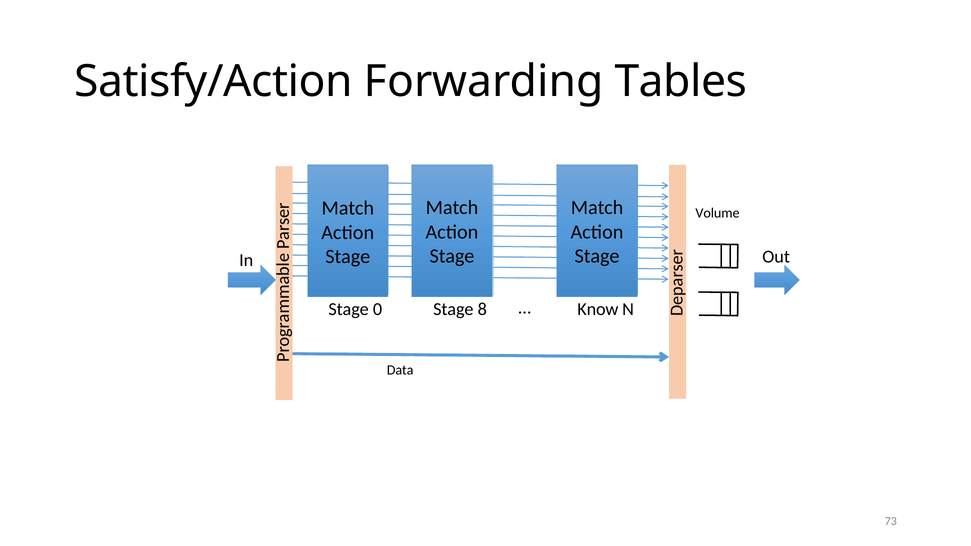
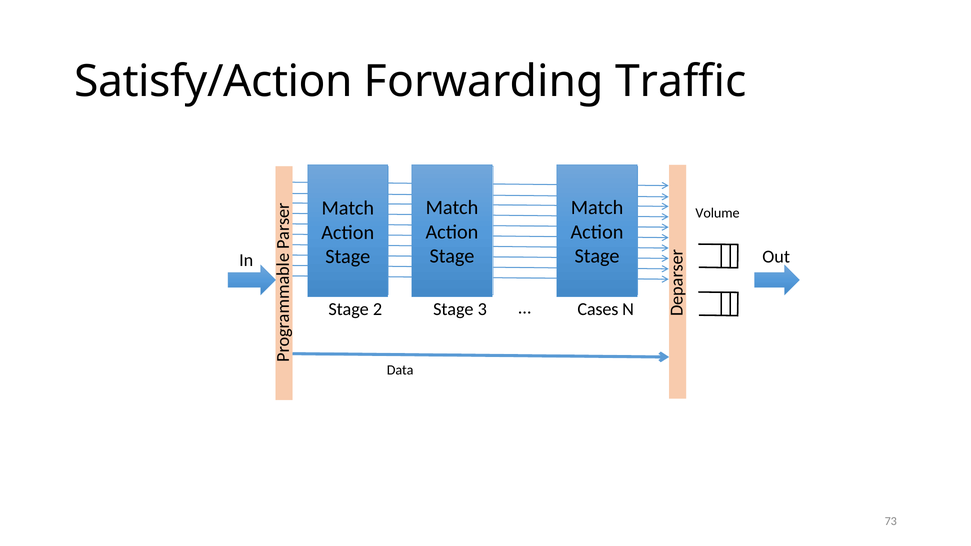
Tables: Tables -> Traffic
0: 0 -> 2
8: 8 -> 3
Know: Know -> Cases
